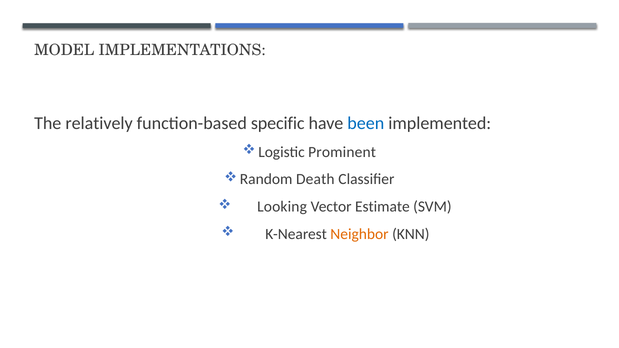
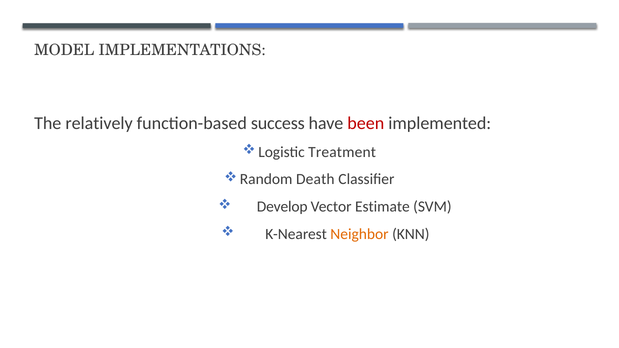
specific: specific -> success
been colour: blue -> red
Prominent: Prominent -> Treatment
Looking: Looking -> Develop
